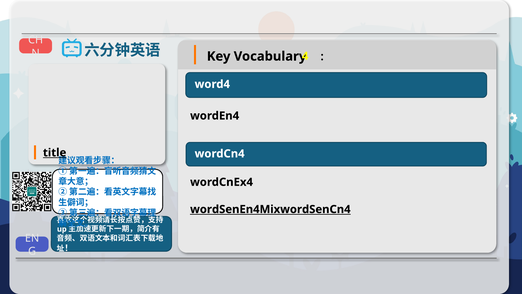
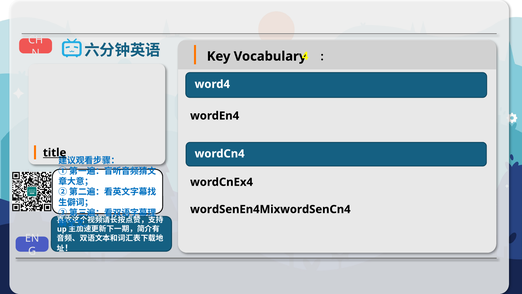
wordSenEn4MixwordSenCn4 underline: present -> none
